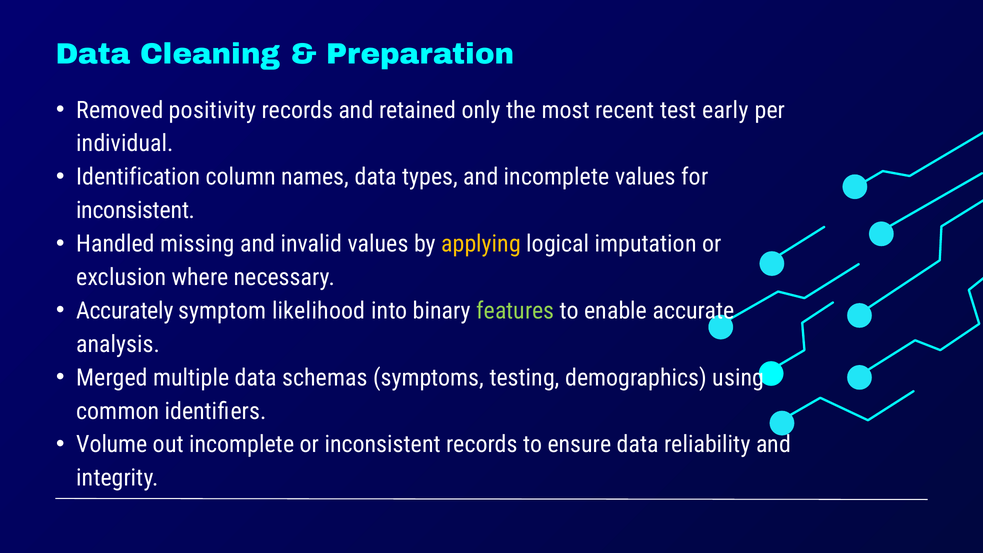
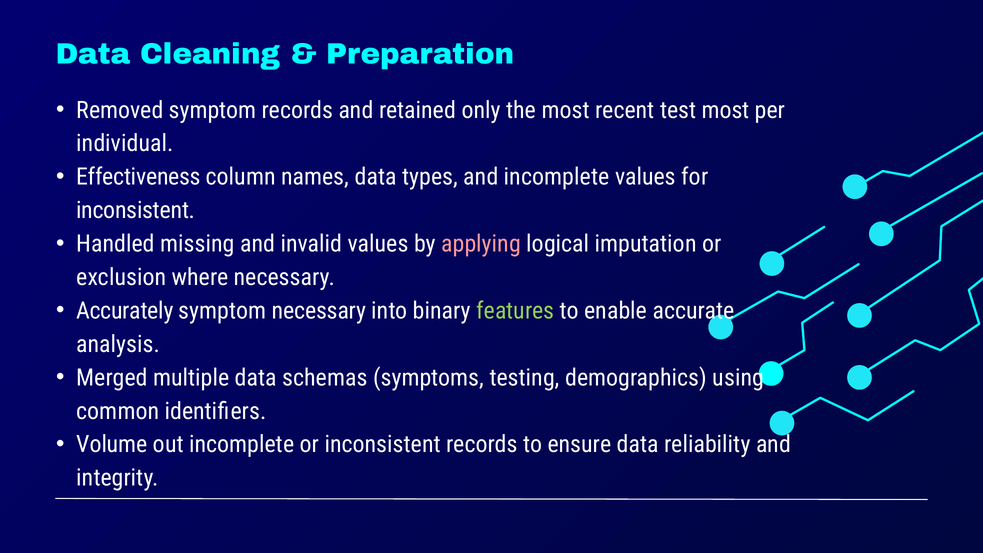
Removed positivity: positivity -> symptom
test early: early -> most
Identification: Identification -> Effectiveness
applying colour: yellow -> pink
symptom likelihood: likelihood -> necessary
